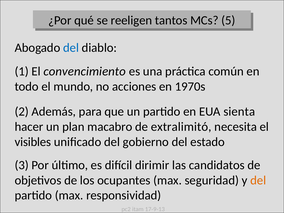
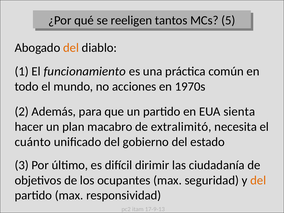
del at (71, 48) colour: blue -> orange
convencimiento: convencimiento -> funcionamiento
visibles: visibles -> cuánto
candidatos: candidatos -> ciudadanía
